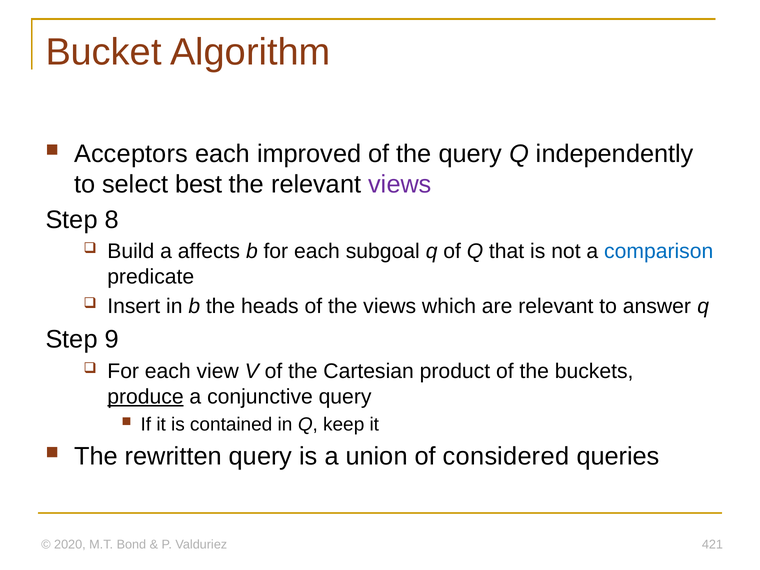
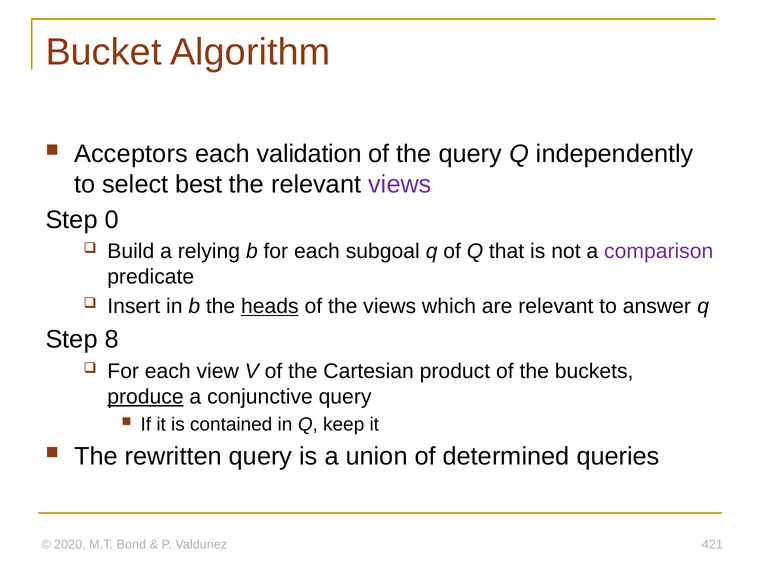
improved: improved -> validation
8: 8 -> 0
affects: affects -> relying
comparison colour: blue -> purple
heads underline: none -> present
9: 9 -> 8
considered: considered -> determined
